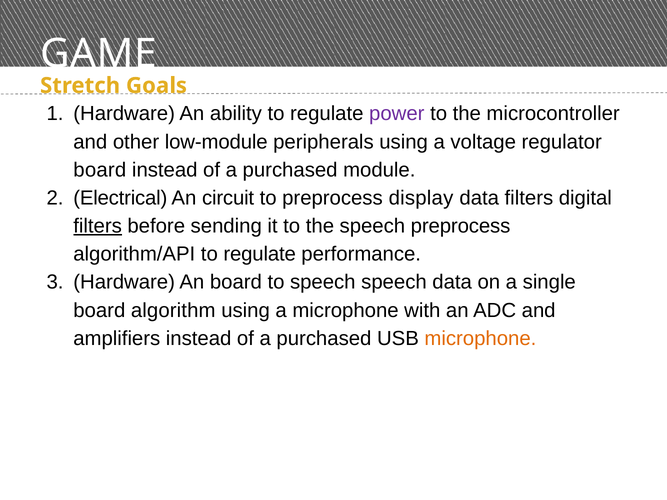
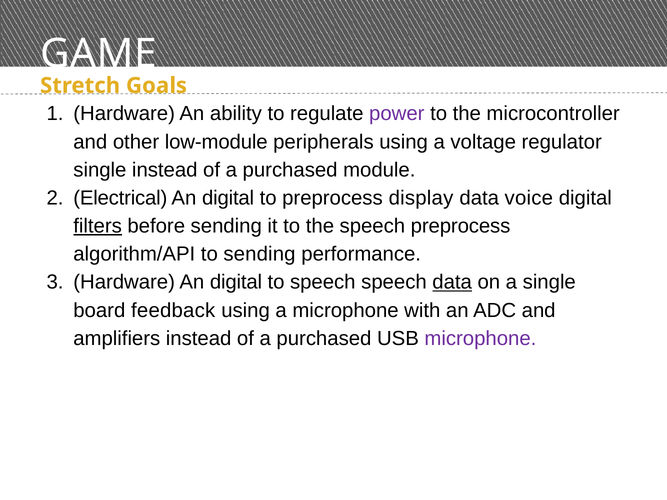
board at (100, 170): board -> single
circuit at (228, 198): circuit -> digital
data filters: filters -> voice
algorithm/API to regulate: regulate -> sending
Hardware An board: board -> digital
data at (452, 282) underline: none -> present
algorithm: algorithm -> feedback
microphone at (480, 339) colour: orange -> purple
